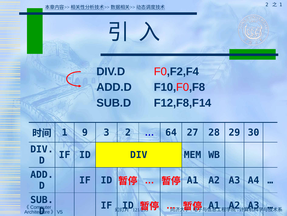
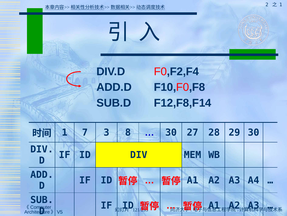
9: 9 -> 7
3 2: 2 -> 8
64 at (171, 132): 64 -> 30
